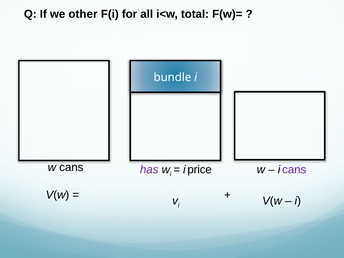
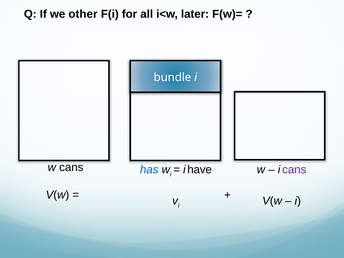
total: total -> later
has colour: purple -> blue
price: price -> have
